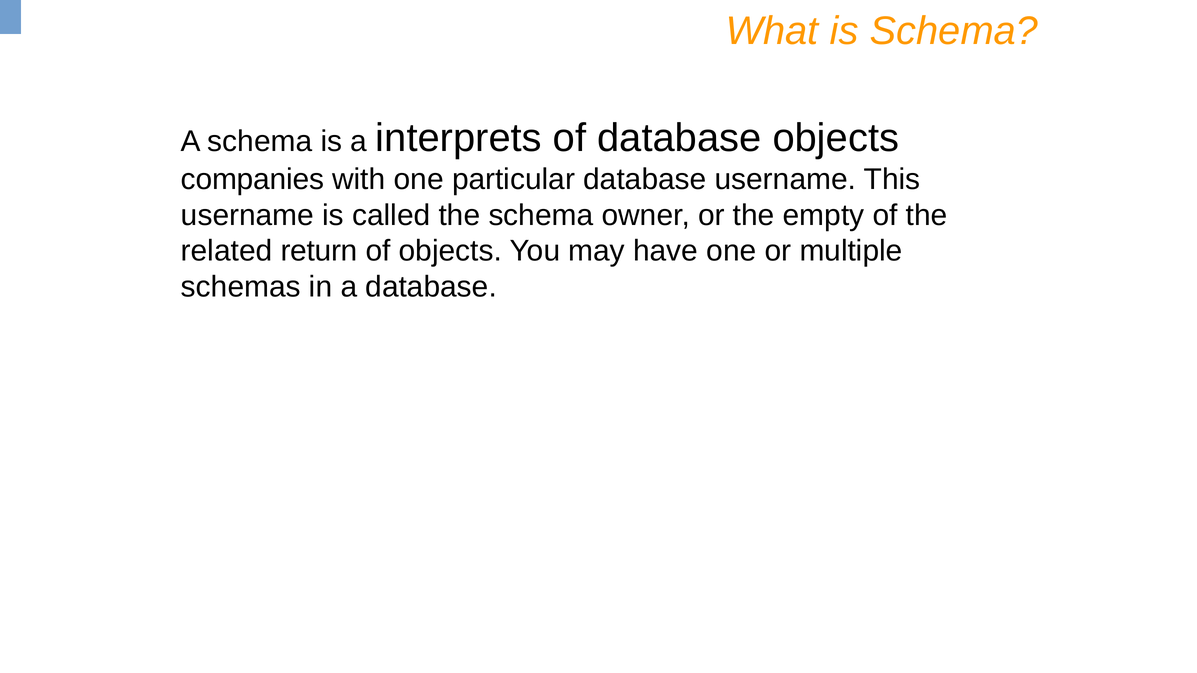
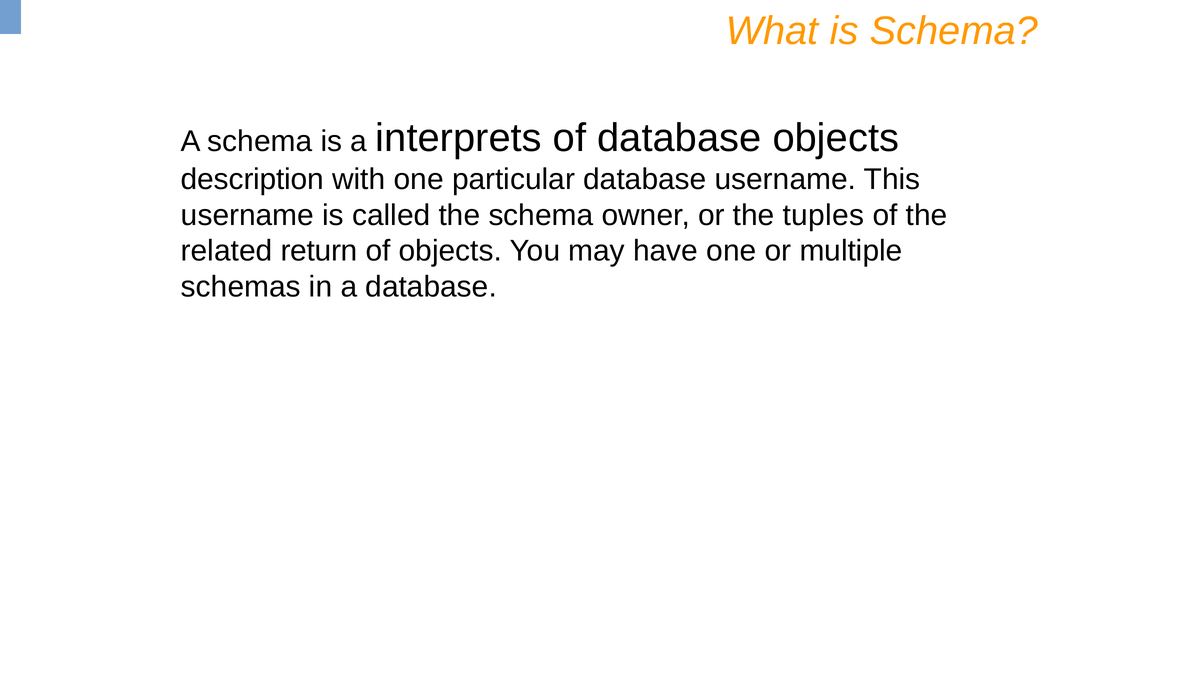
companies: companies -> description
empty: empty -> tuples
